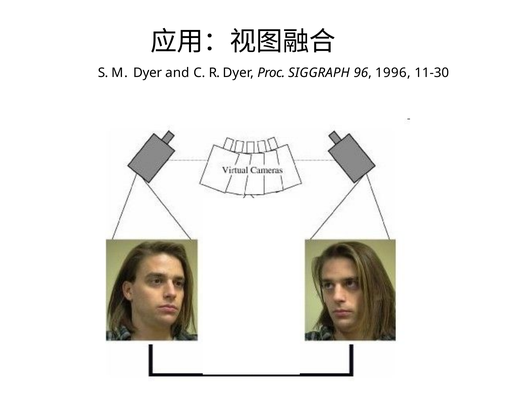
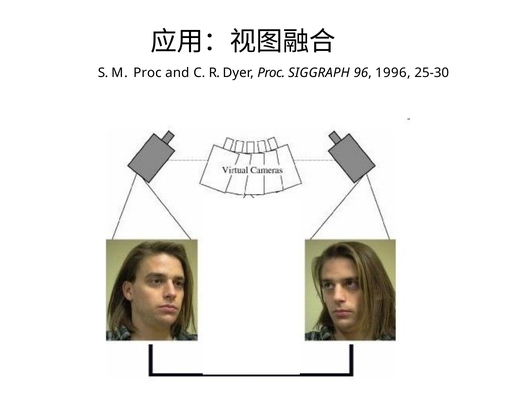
M Dyer: Dyer -> Proc
11-30: 11-30 -> 25-30
